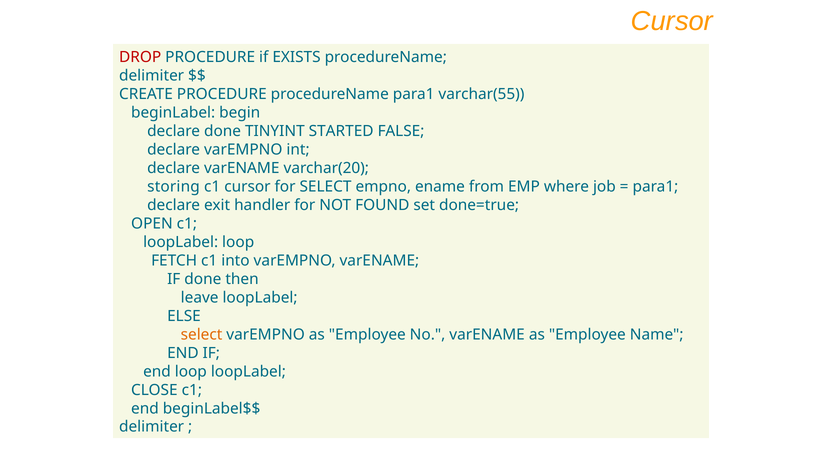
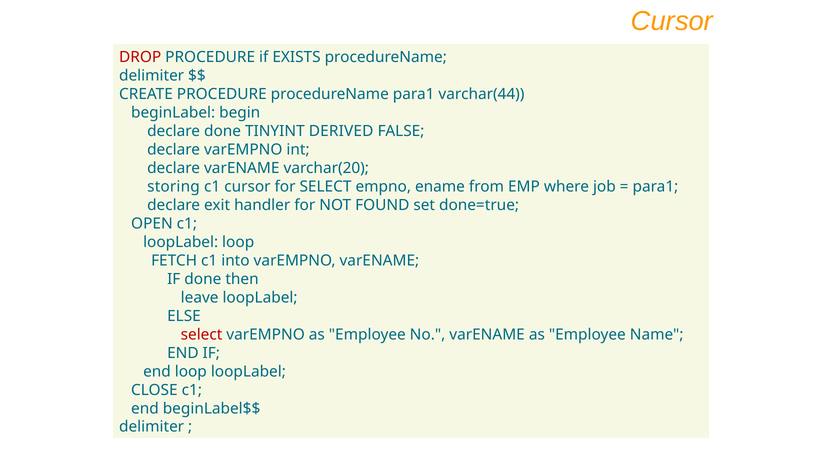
varchar(55: varchar(55 -> varchar(44
STARTED: STARTED -> DERIVED
select at (202, 335) colour: orange -> red
